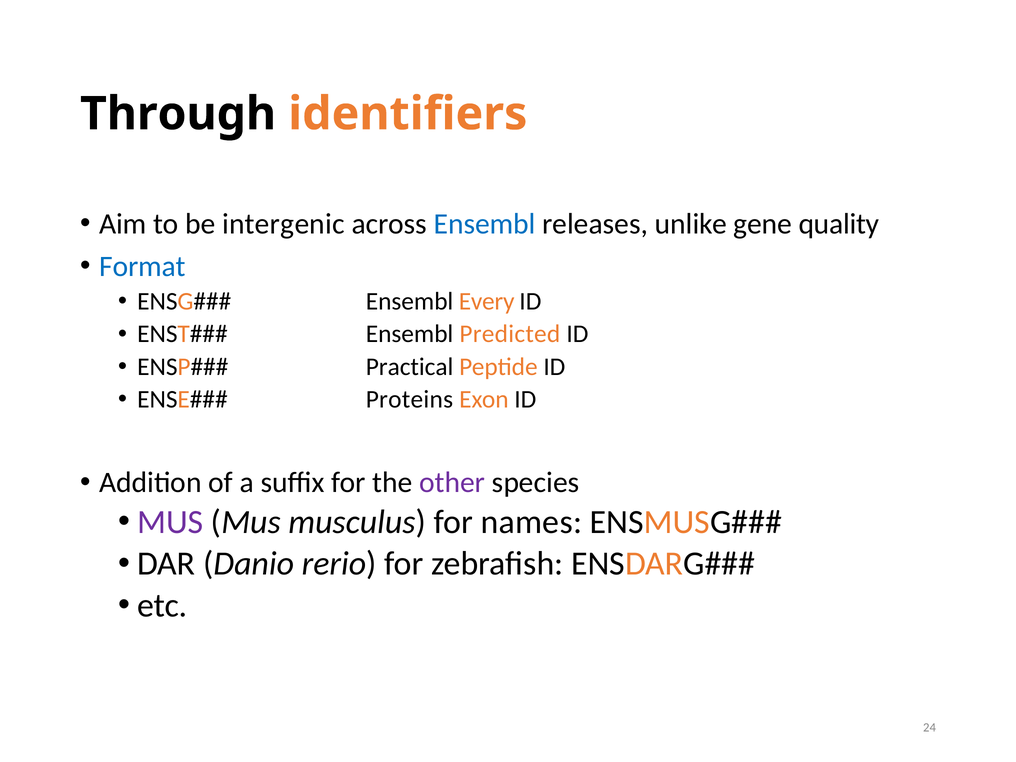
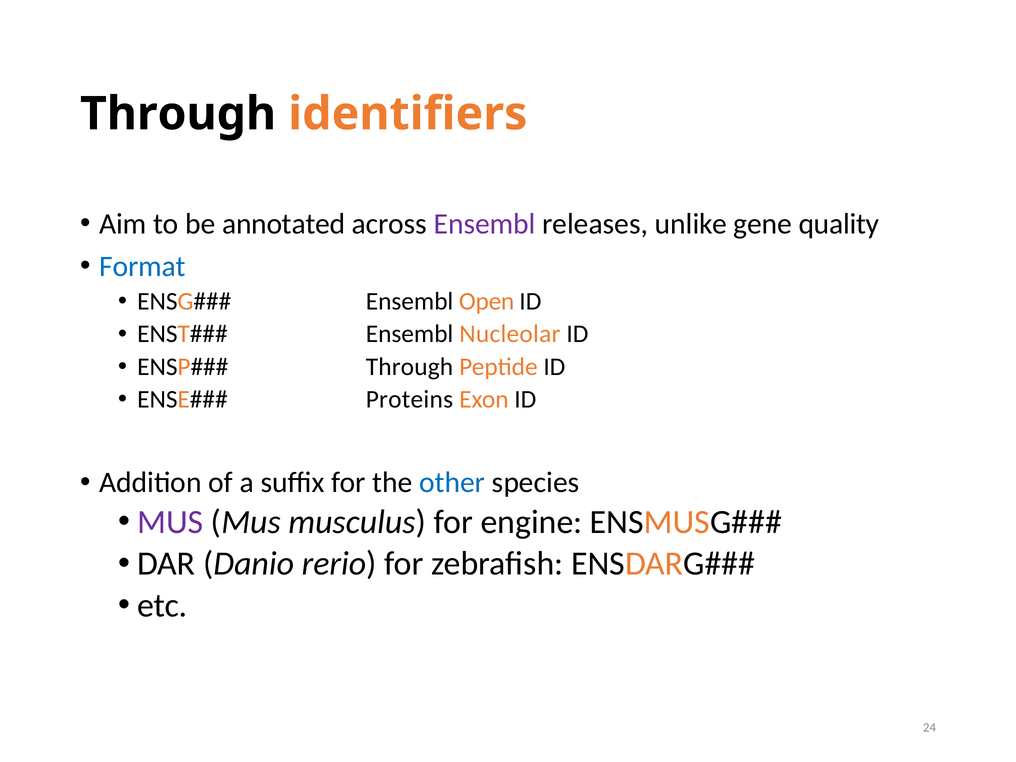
intergenic: intergenic -> annotated
Ensembl at (485, 224) colour: blue -> purple
Every: Every -> Open
Predicted: Predicted -> Nucleolar
Practical at (410, 367): Practical -> Through
other colour: purple -> blue
names: names -> engine
